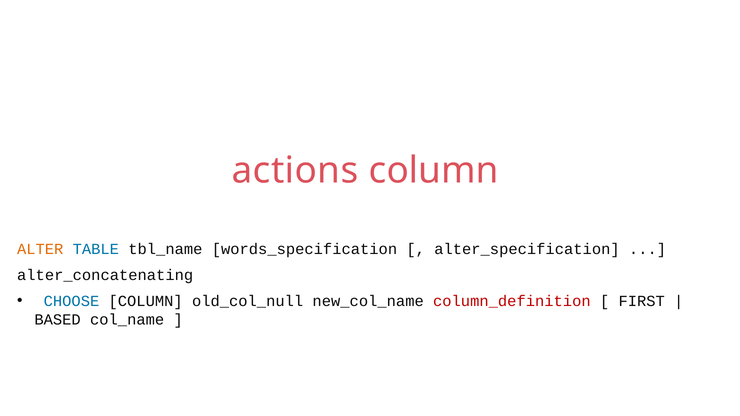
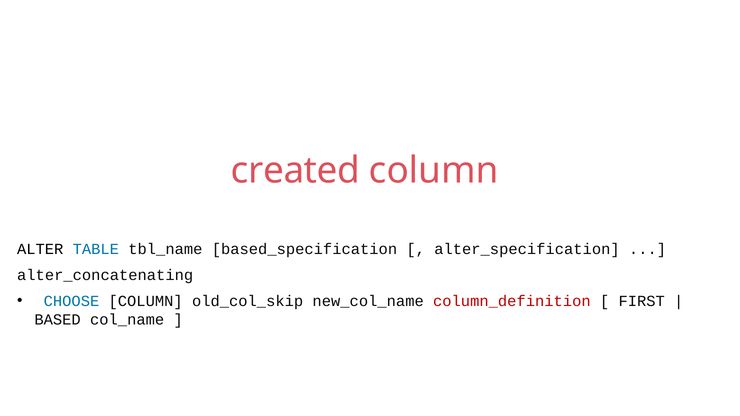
actions: actions -> created
ALTER colour: orange -> black
words_specification: words_specification -> based_specification
old_col_null: old_col_null -> old_col_skip
